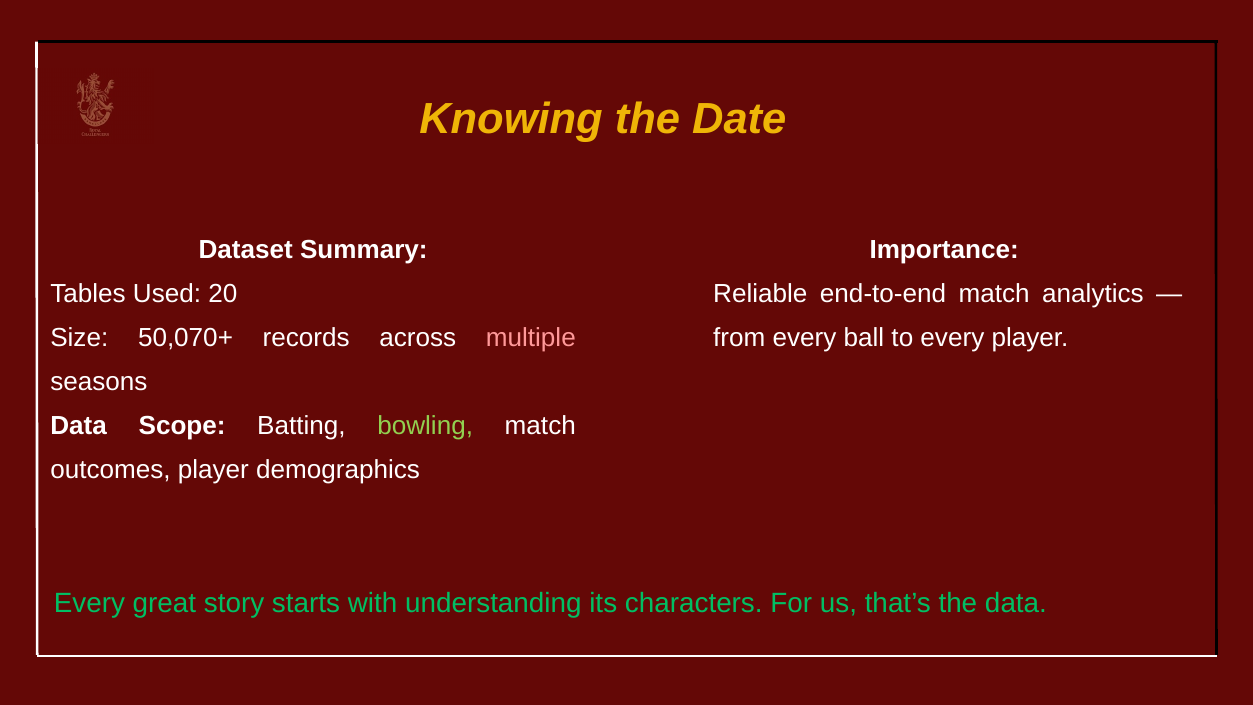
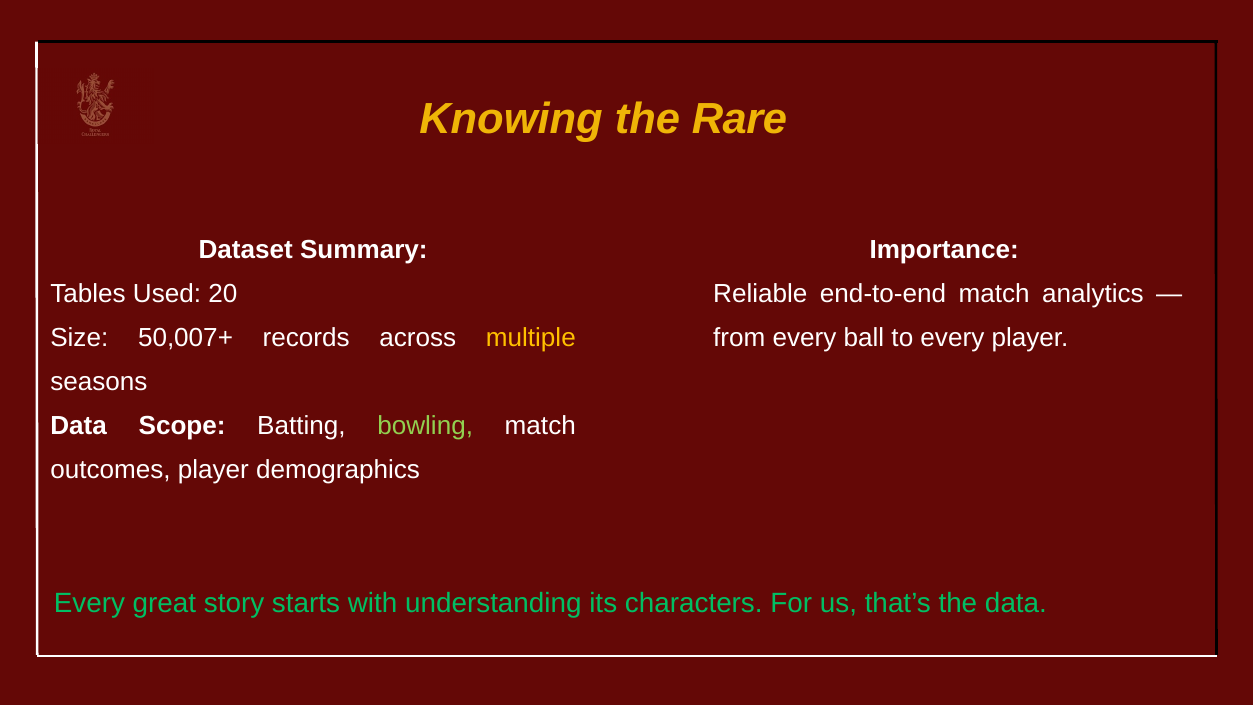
Date: Date -> Rare
50,070+: 50,070+ -> 50,007+
multiple colour: pink -> yellow
